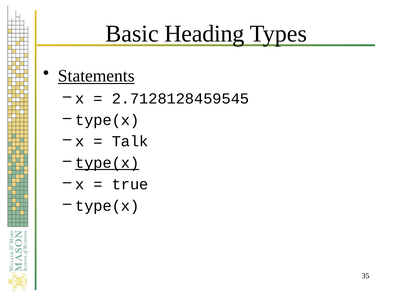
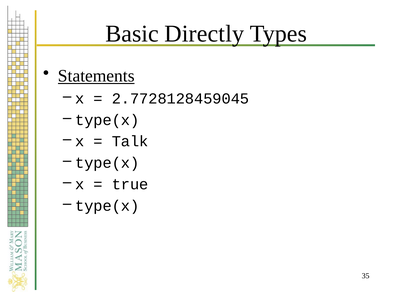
Heading: Heading -> Directly
2.7128128459545: 2.7128128459545 -> 2.7728128459045
type(x at (107, 163) underline: present -> none
